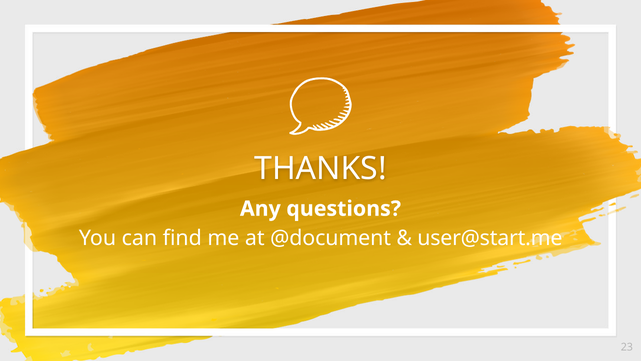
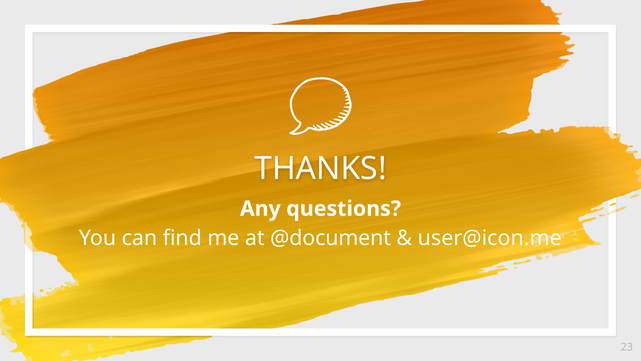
user@start.me: user@start.me -> user@icon.me
